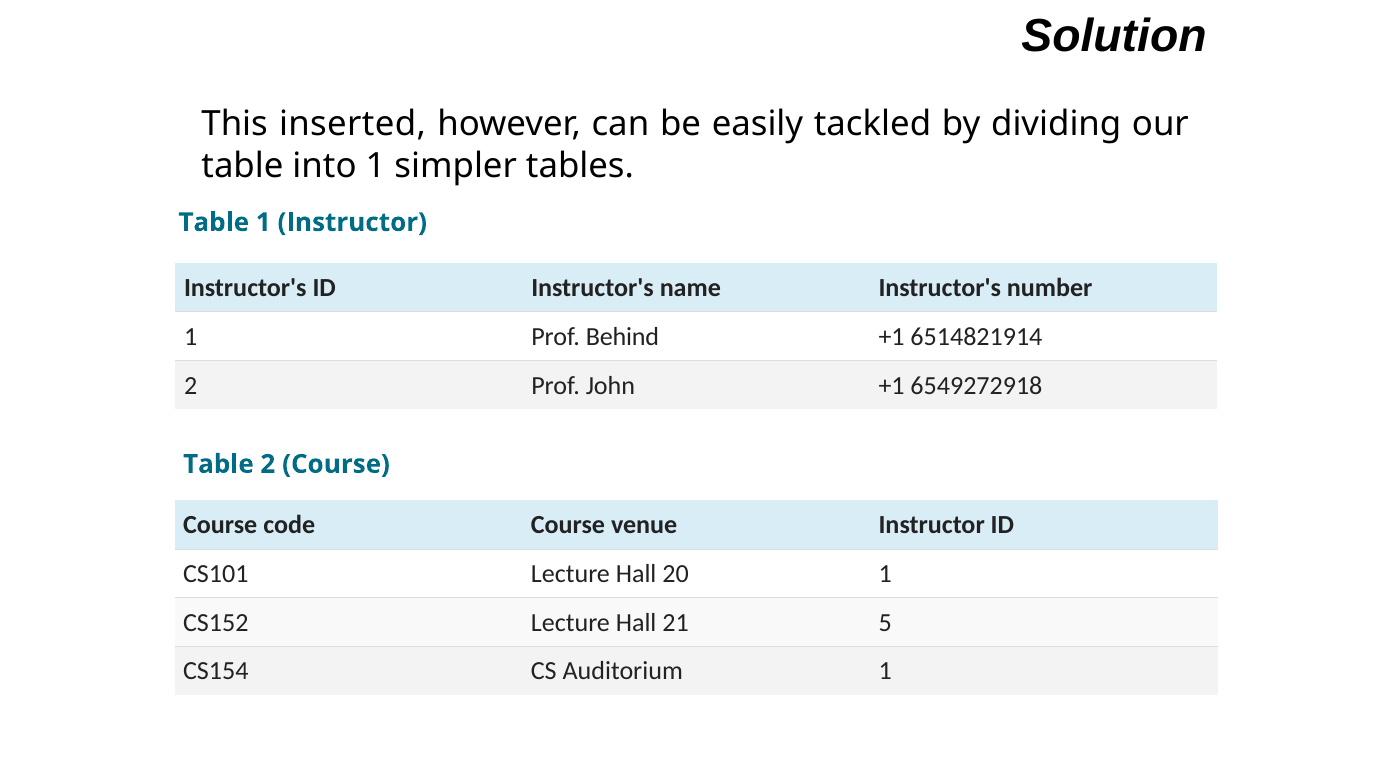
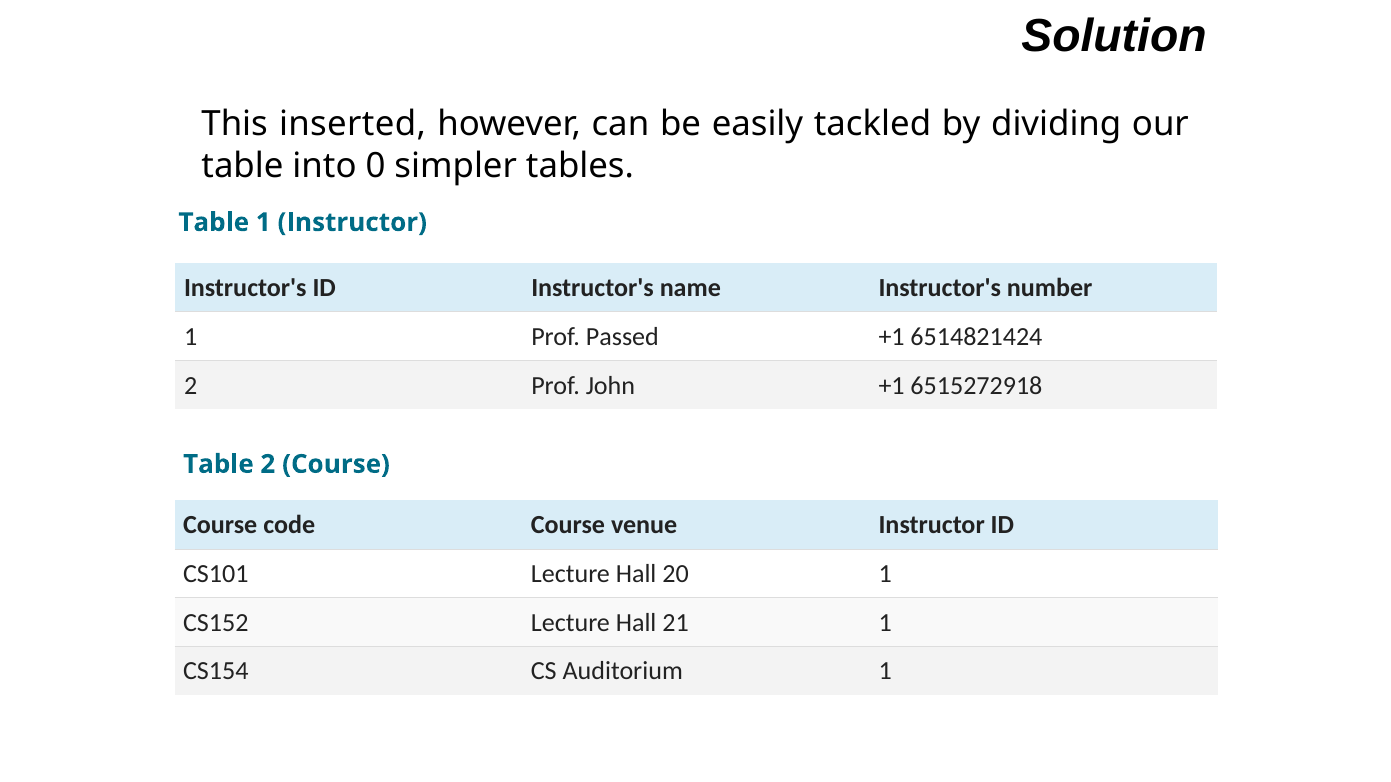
into 1: 1 -> 0
Behind: Behind -> Passed
6514821914: 6514821914 -> 6514821424
6549272918: 6549272918 -> 6515272918
21 5: 5 -> 1
